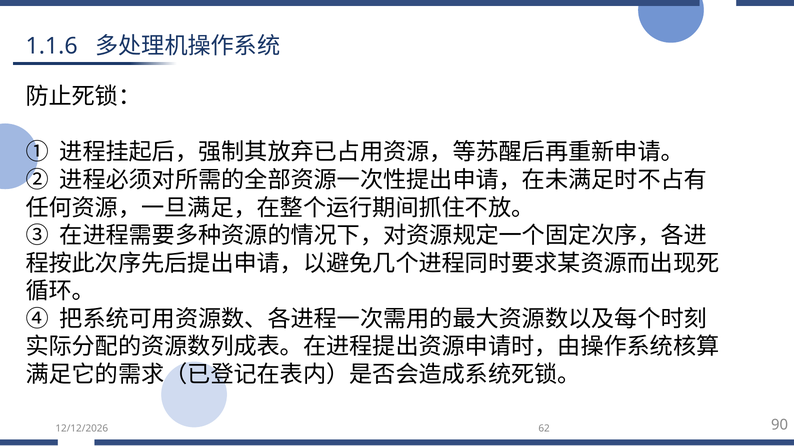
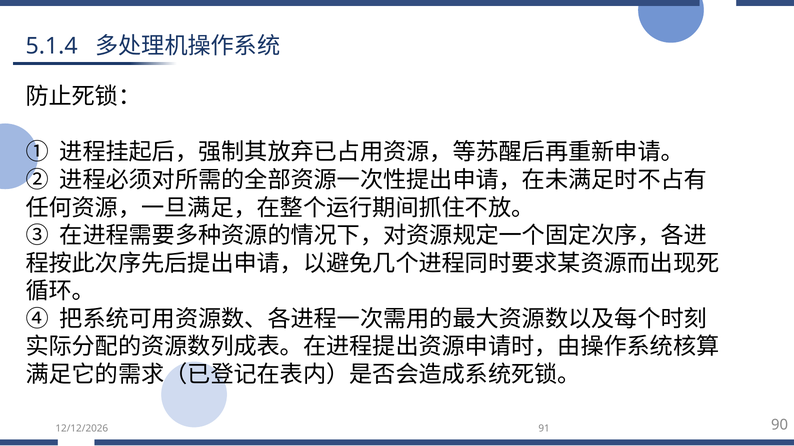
1.1.6: 1.1.6 -> 5.1.4
62: 62 -> 91
